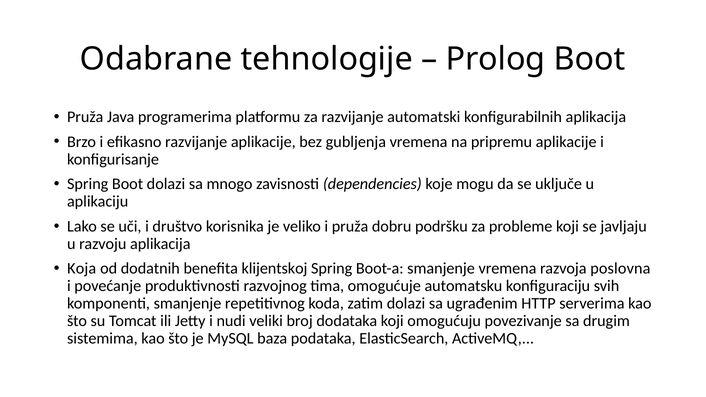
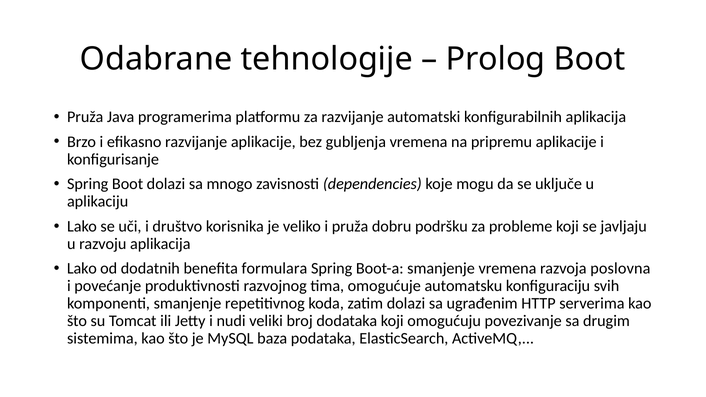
Koja at (82, 269): Koja -> Lako
klijentskoj: klijentskoj -> formulara
